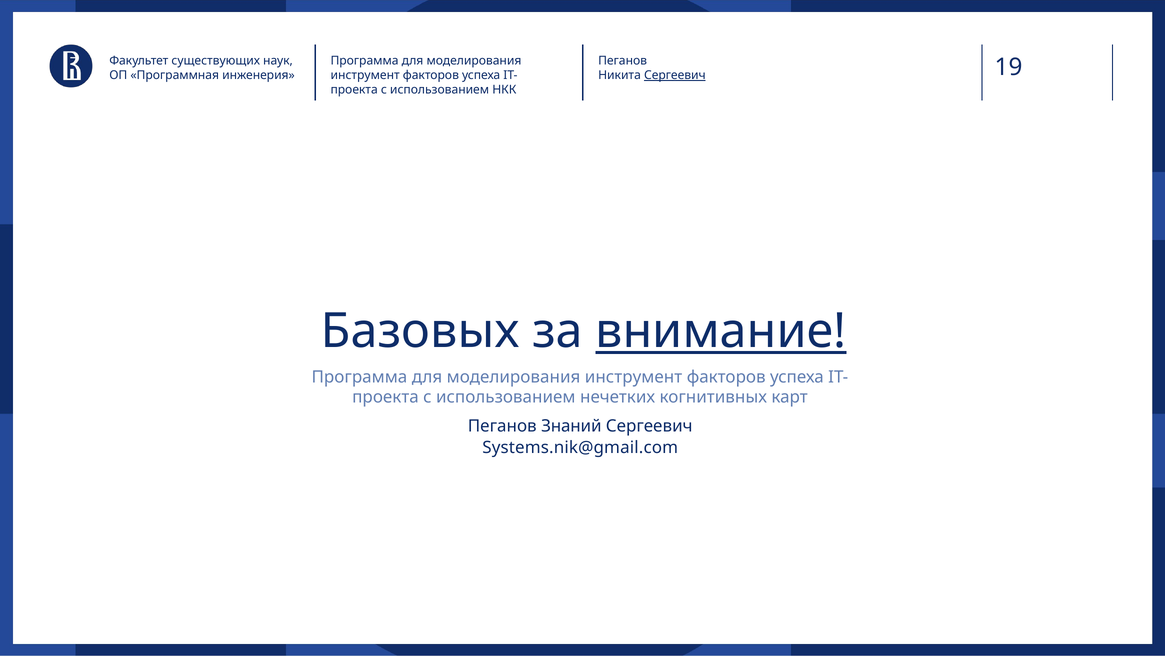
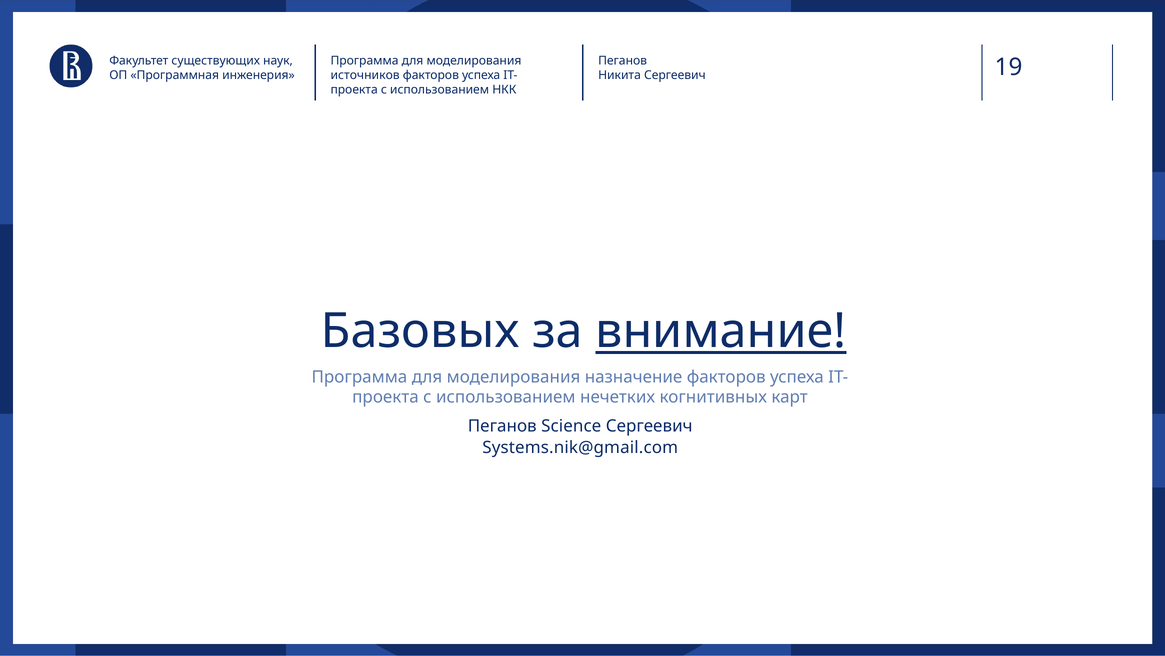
инструмент at (365, 75): инструмент -> источников
Сергеевич at (675, 75) underline: present -> none
инструмент at (634, 376): инструмент -> назначение
Знаний: Знаний -> Science
